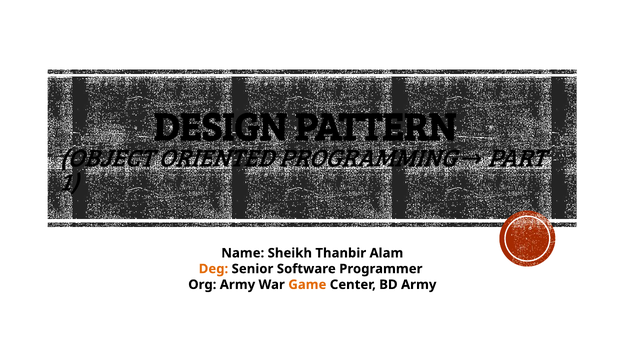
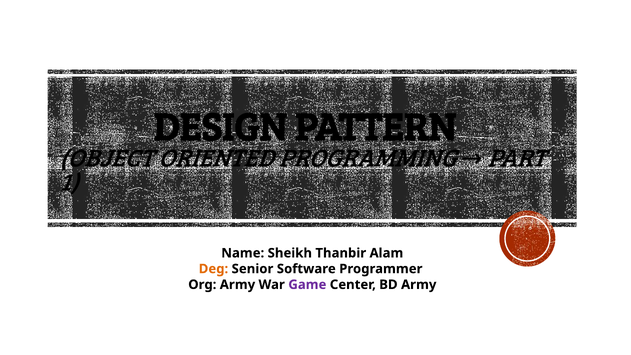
Game colour: orange -> purple
